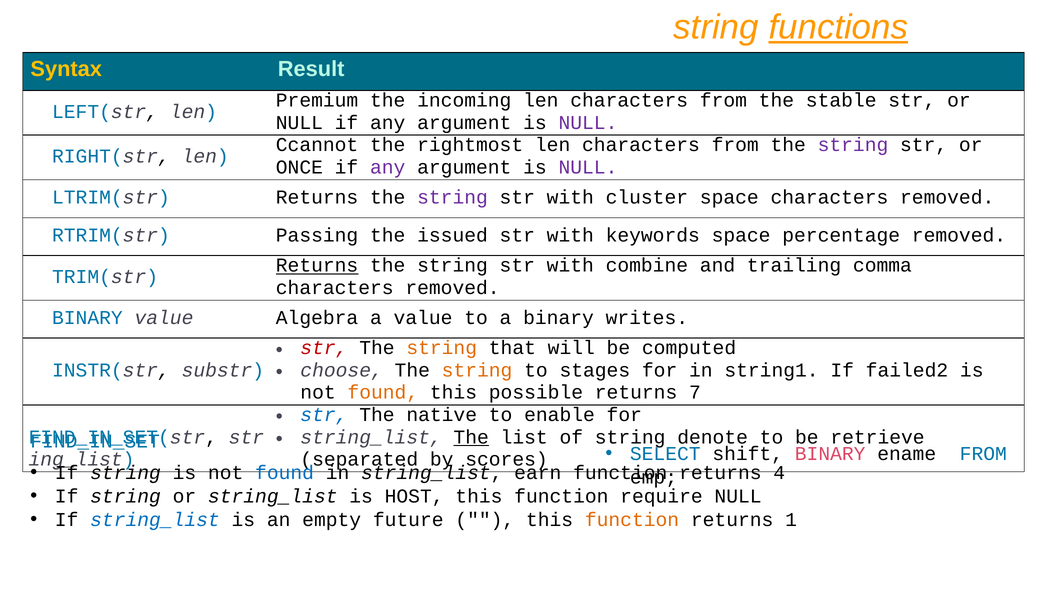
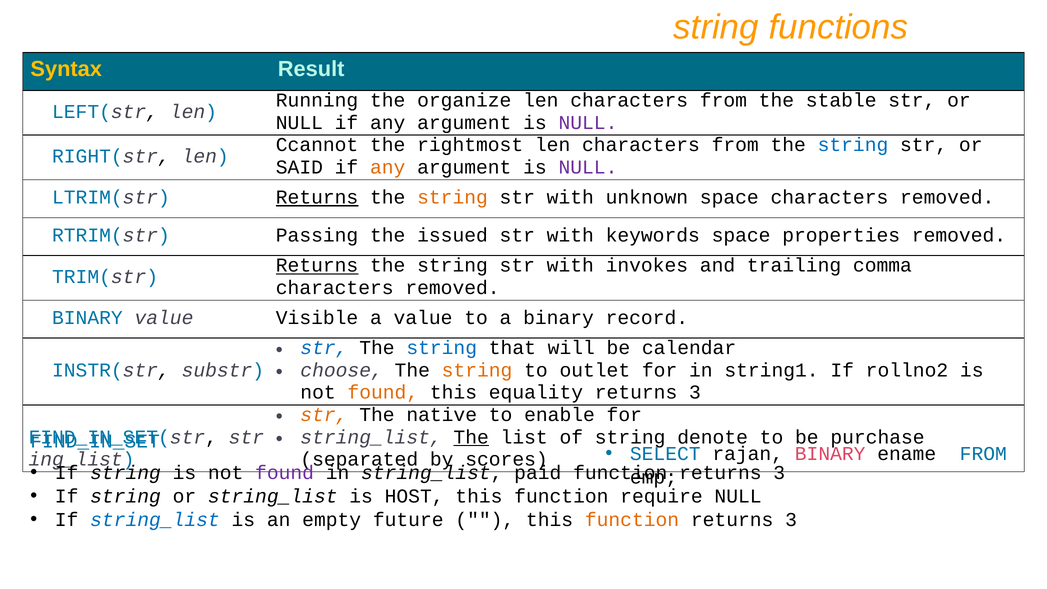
functions underline: present -> none
Premium: Premium -> Running
incoming: incoming -> organize
string at (853, 145) colour: purple -> blue
ONCE: ONCE -> SAID
any at (388, 167) colour: purple -> orange
Returns at (317, 197) underline: none -> present
string at (453, 197) colour: purple -> orange
cluster: cluster -> unknown
percentage: percentage -> properties
combine: combine -> invokes
Algebra: Algebra -> Visible
writes: writes -> record
str at (324, 348) colour: red -> blue
string at (442, 348) colour: orange -> blue
computed: computed -> calendar
stages: stages -> outlet
failed2: failed2 -> rollno2
possible: possible -> equality
7 at (695, 392): 7 -> 3
str at (324, 415) colour: blue -> orange
retrieve: retrieve -> purchase
shift: shift -> rajan
found at (285, 473) colour: blue -> purple
earn: earn -> paid
4 at (779, 473): 4 -> 3
1 at (791, 520): 1 -> 3
